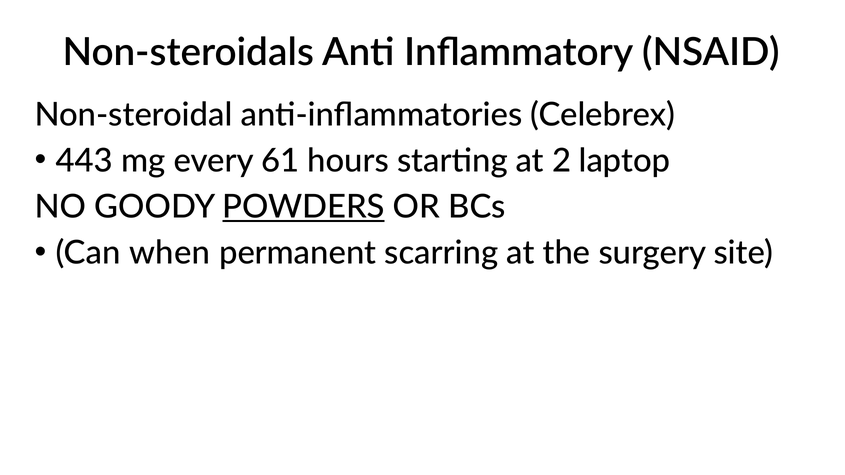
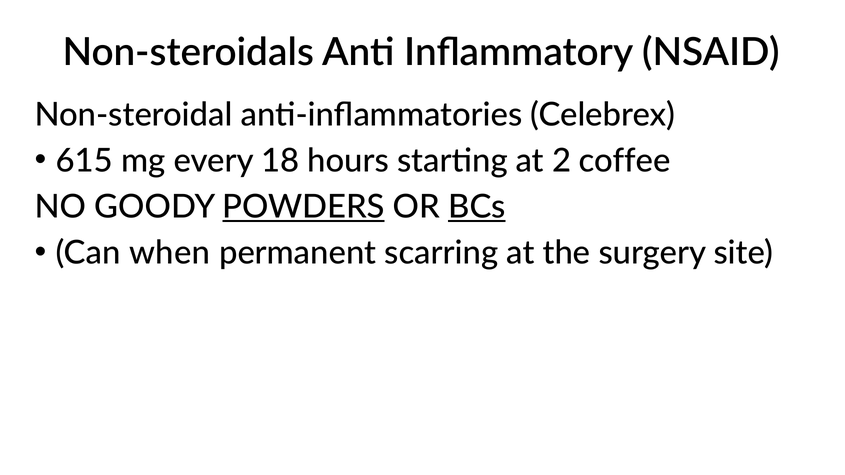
443: 443 -> 615
61: 61 -> 18
laptop: laptop -> coffee
BCs underline: none -> present
